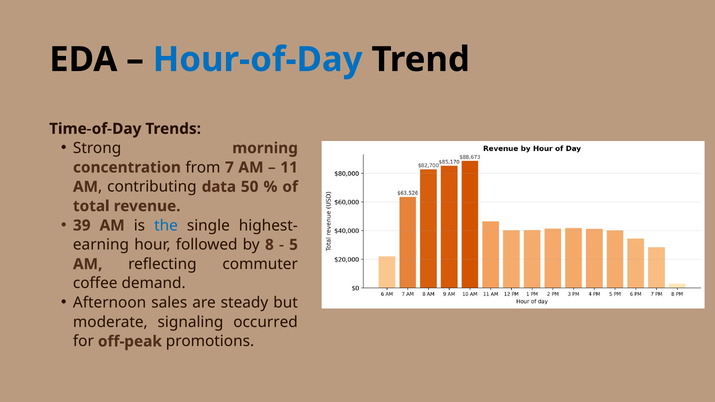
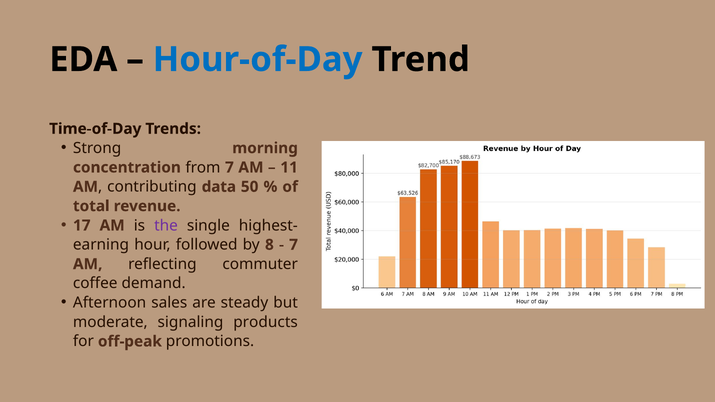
39: 39 -> 17
the colour: blue -> purple
5 at (294, 245): 5 -> 7
occurred: occurred -> products
